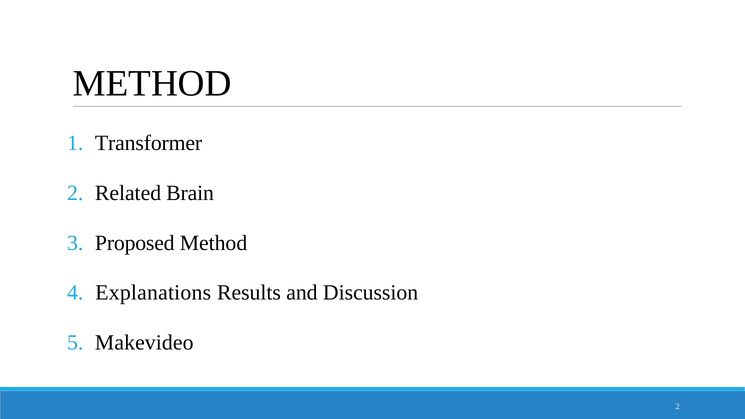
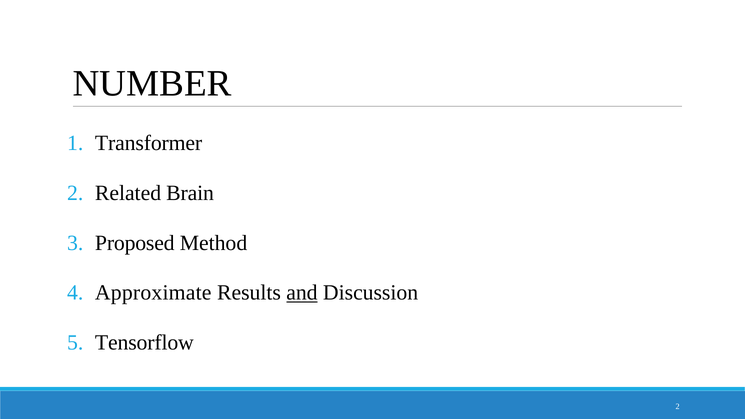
METHOD at (152, 83): METHOD -> NUMBER
Explanations: Explanations -> Approximate
and underline: none -> present
Makevideo: Makevideo -> Tensorflow
